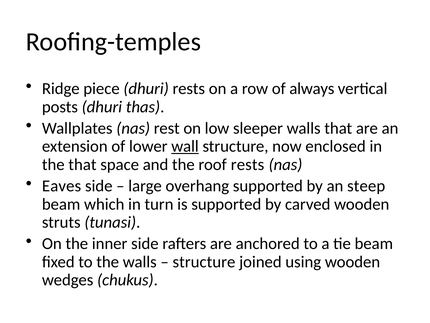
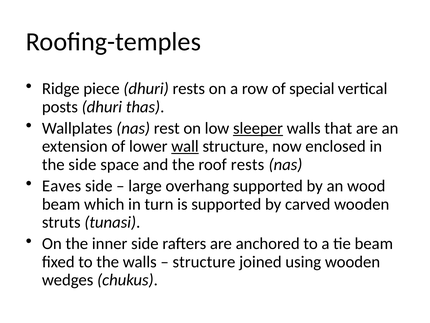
always: always -> special
sleeper underline: none -> present
the that: that -> side
steep: steep -> wood
